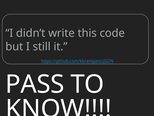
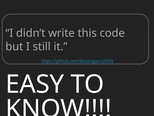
PASS: PASS -> EASY
